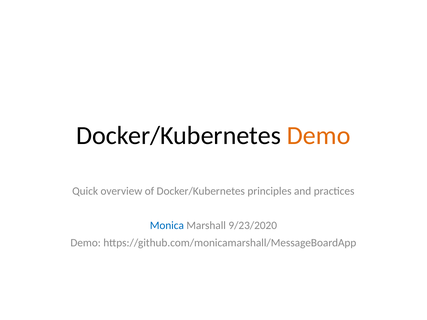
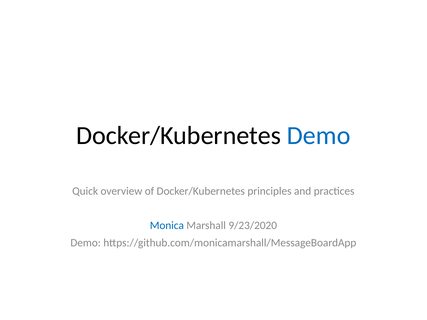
Demo at (319, 136) colour: orange -> blue
